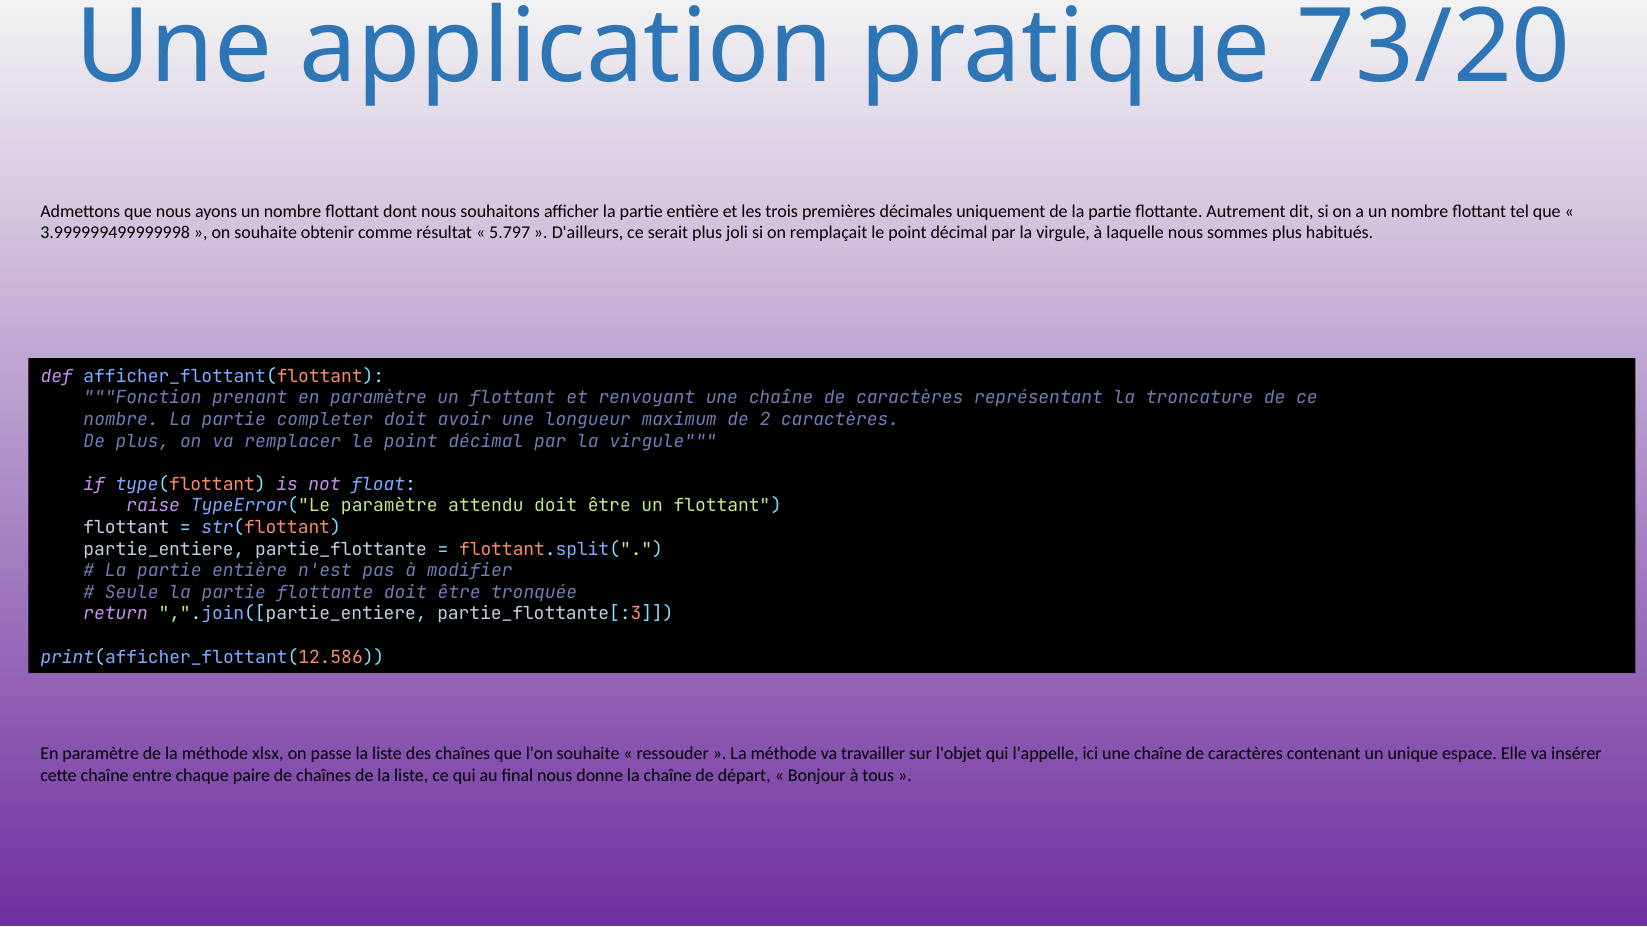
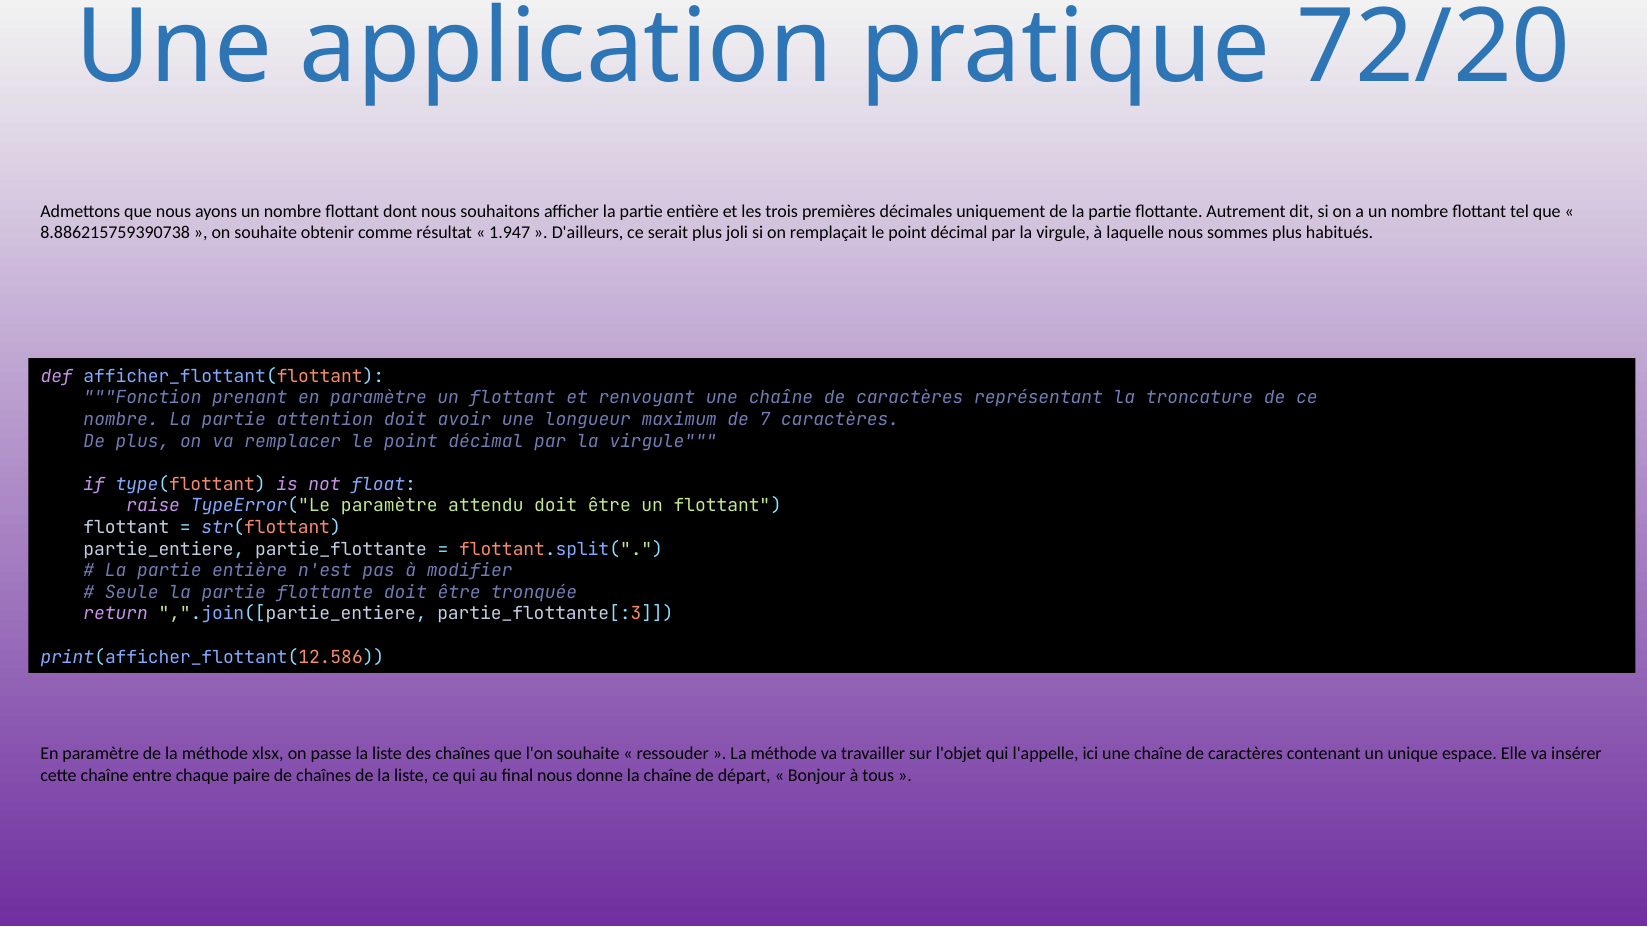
73/20: 73/20 -> 72/20
3.999999499999998: 3.999999499999998 -> 8.886215759390738
5.797: 5.797 -> 1.947
completer: completer -> attention
2: 2 -> 7
